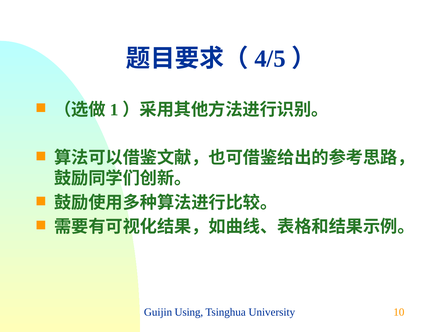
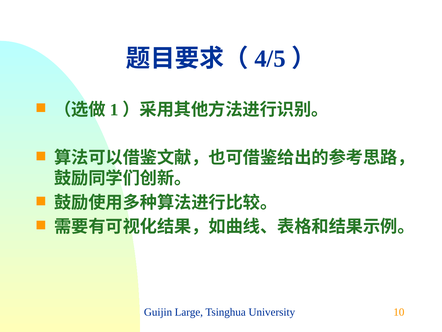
Using: Using -> Large
